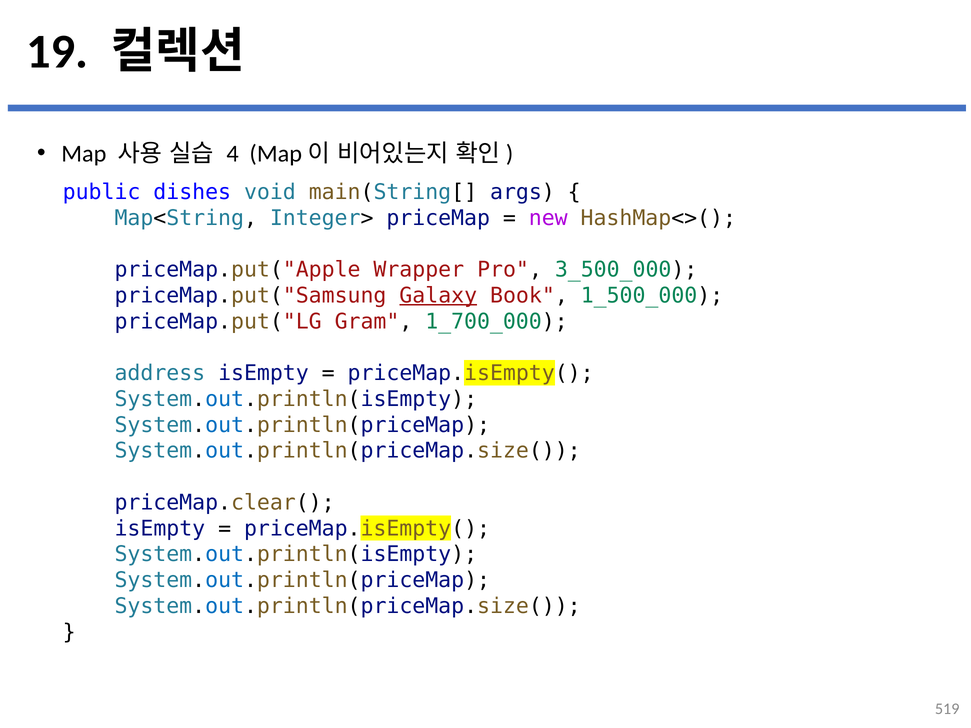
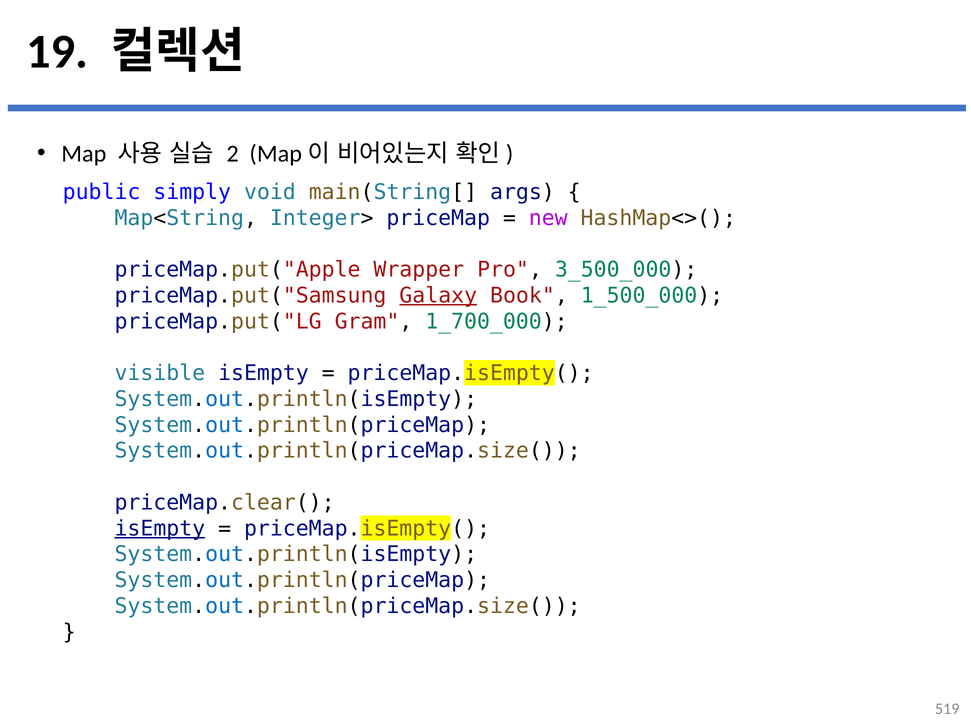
4: 4 -> 2
dishes: dishes -> simply
address: address -> visible
isEmpty at (160, 529) underline: none -> present
